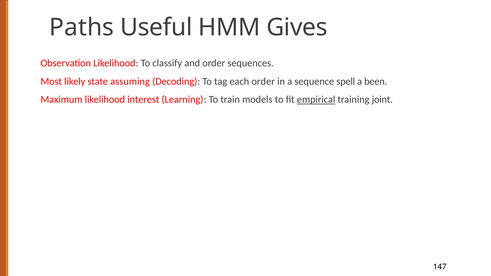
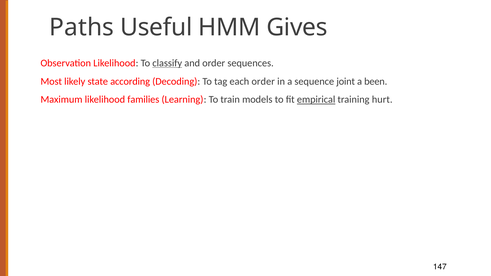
classify underline: none -> present
assuming: assuming -> according
spell: spell -> joint
interest: interest -> families
joint: joint -> hurt
